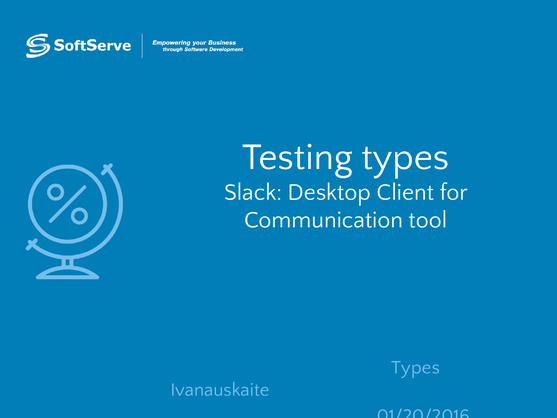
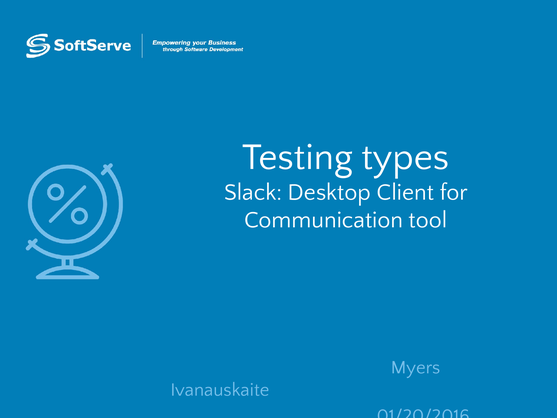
Types at (416, 367): Types -> Myers
